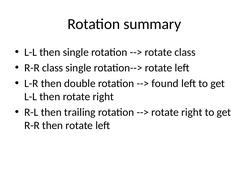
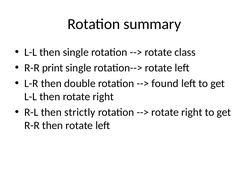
R-R class: class -> print
trailing: trailing -> strictly
